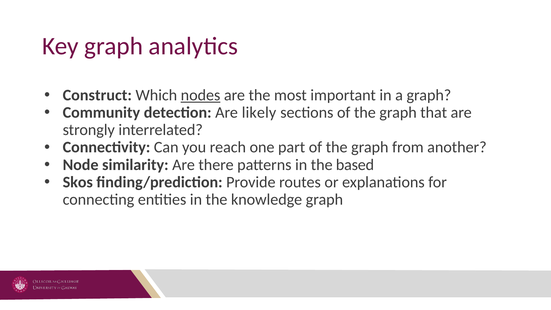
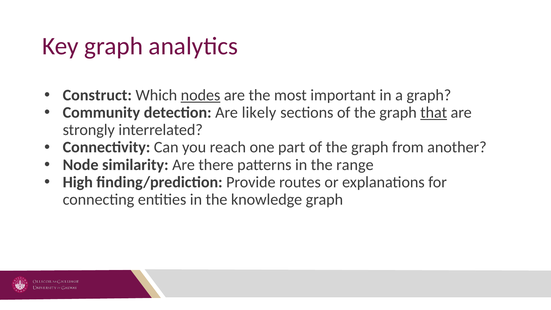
that underline: none -> present
based: based -> range
Skos: Skos -> High
